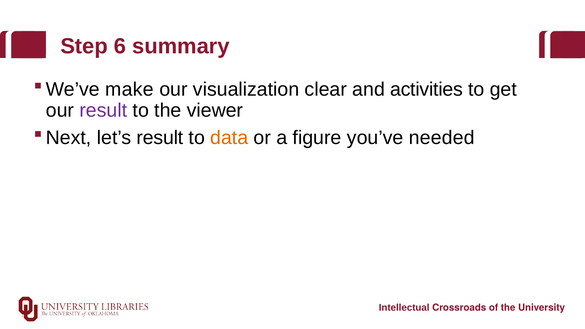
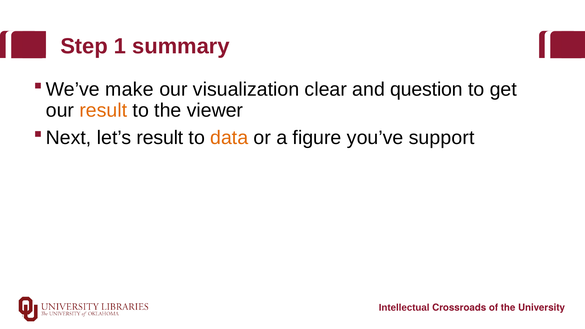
6: 6 -> 1
activities: activities -> question
result at (103, 110) colour: purple -> orange
needed: needed -> support
